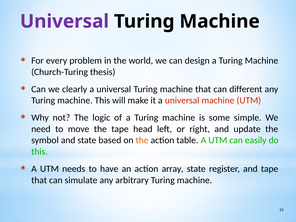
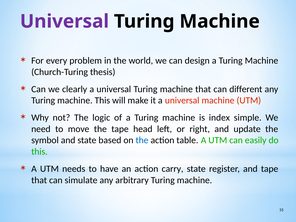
some: some -> index
the at (142, 140) colour: orange -> blue
array: array -> carry
